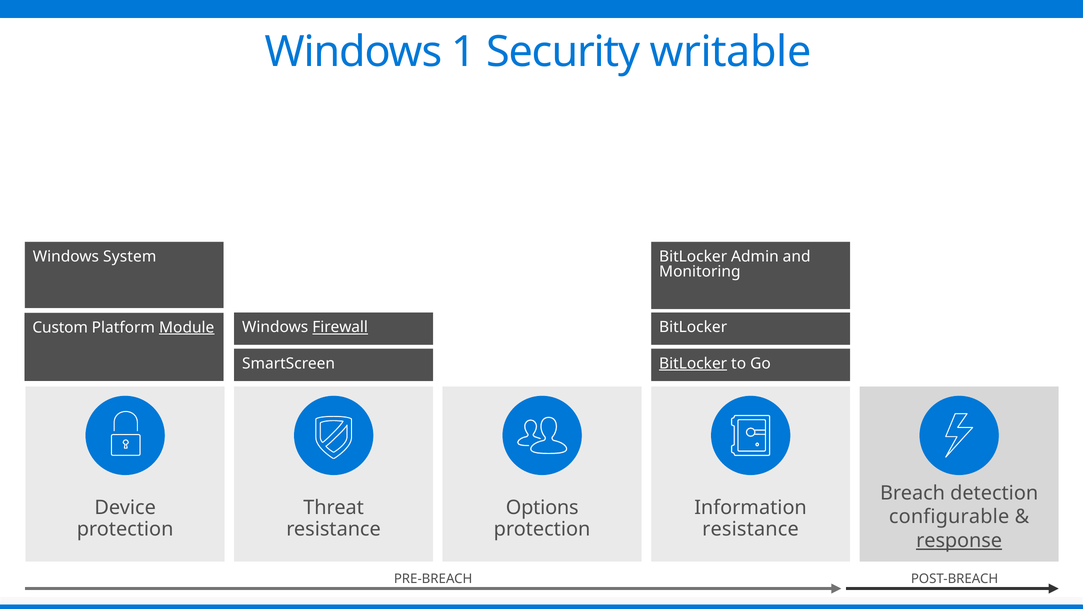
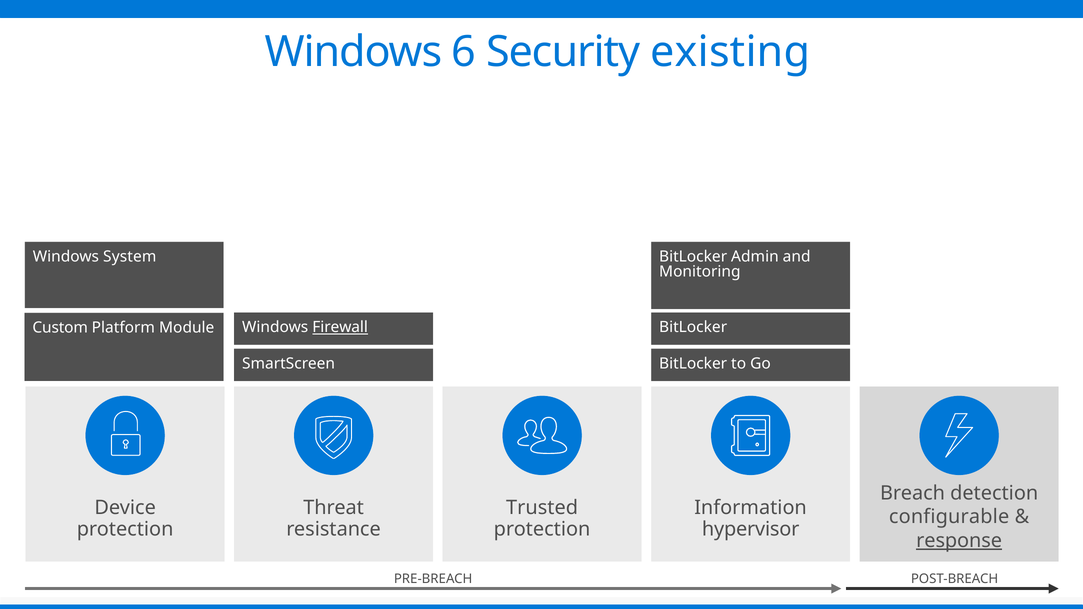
1: 1 -> 6
writable: writable -> existing
Module underline: present -> none
BitLocker at (693, 364) underline: present -> none
Options: Options -> Trusted
resistance at (750, 529): resistance -> hypervisor
